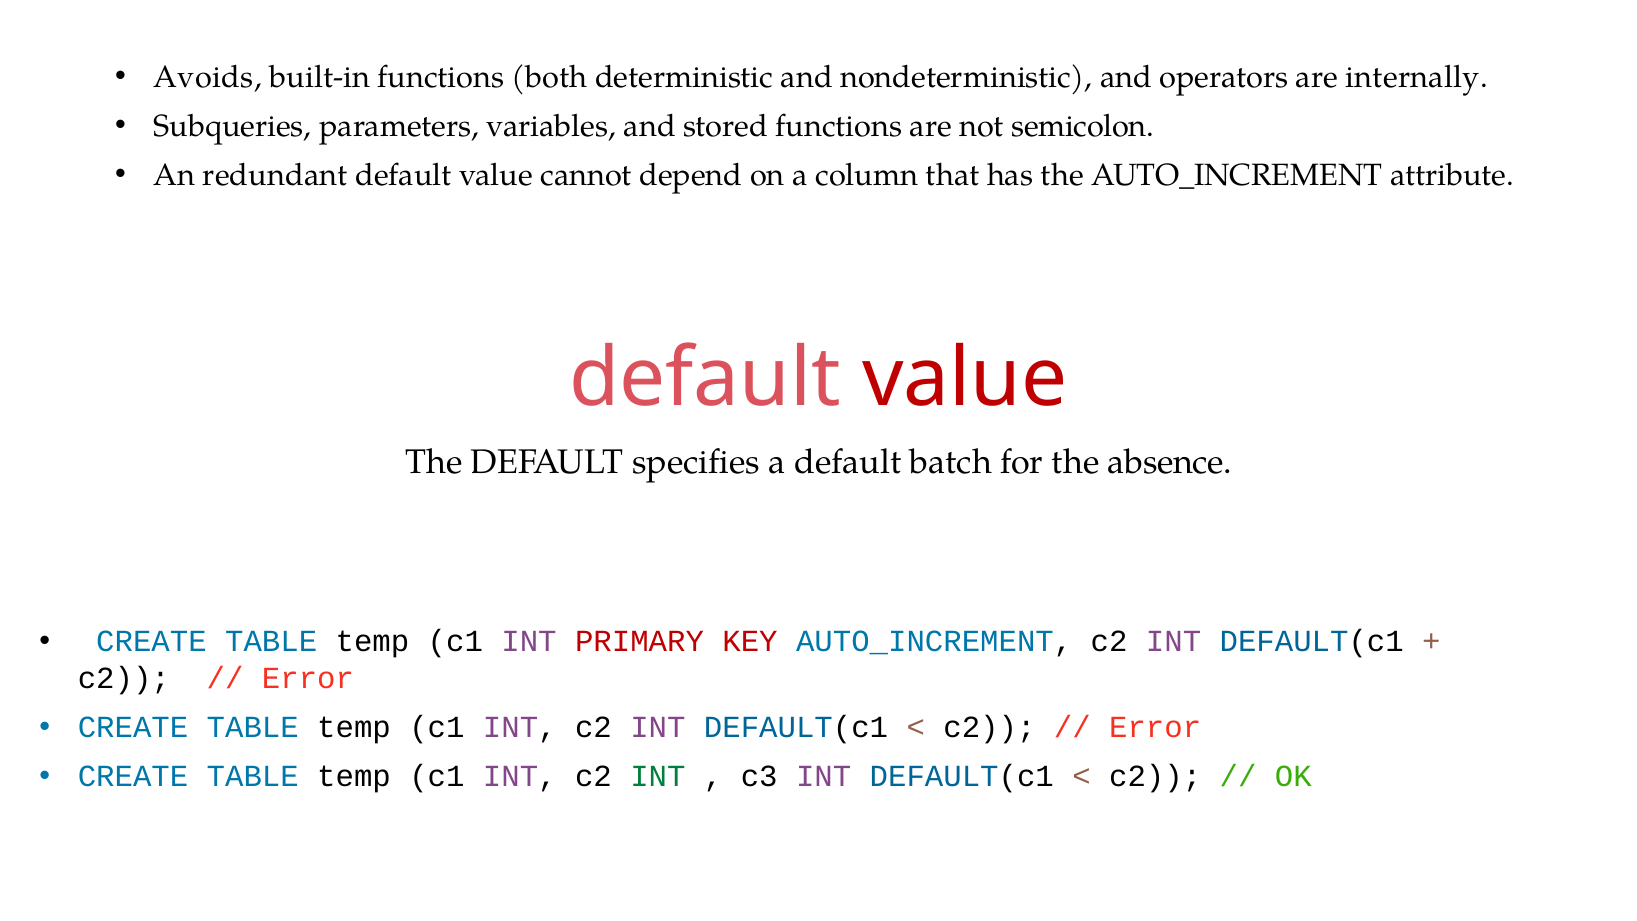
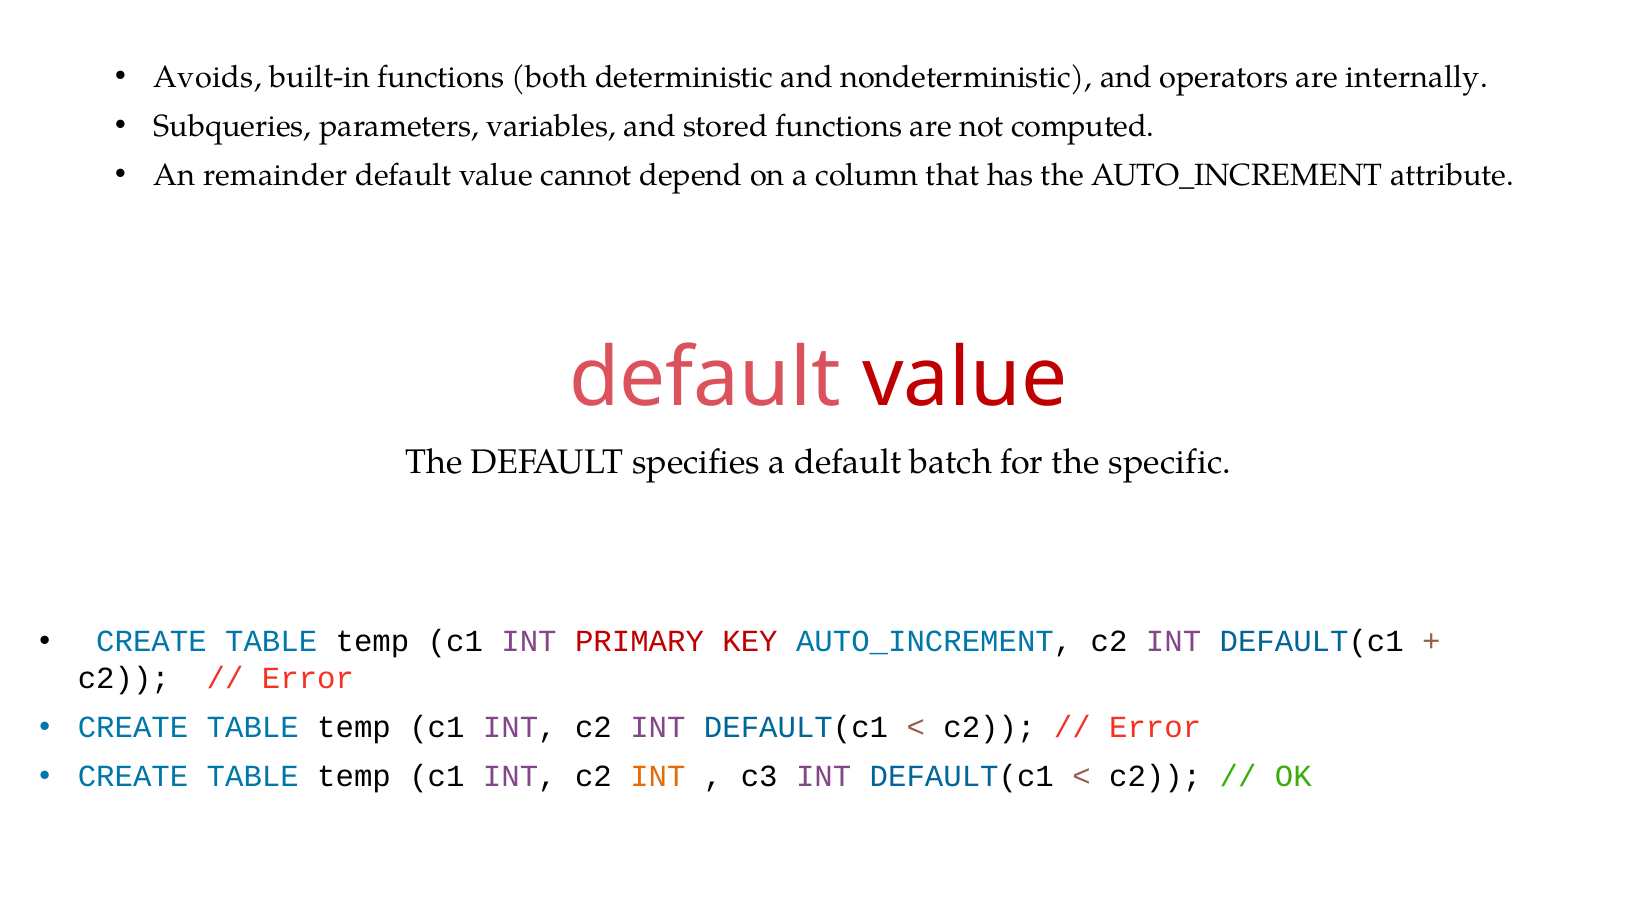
semicolon: semicolon -> computed
redundant: redundant -> remainder
absence: absence -> specific
INT at (658, 777) colour: green -> orange
